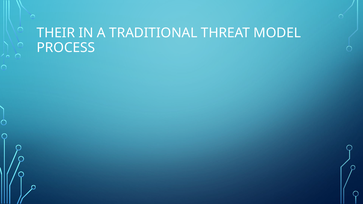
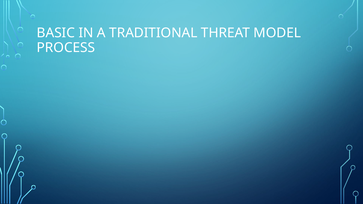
THEIR: THEIR -> BASIC
